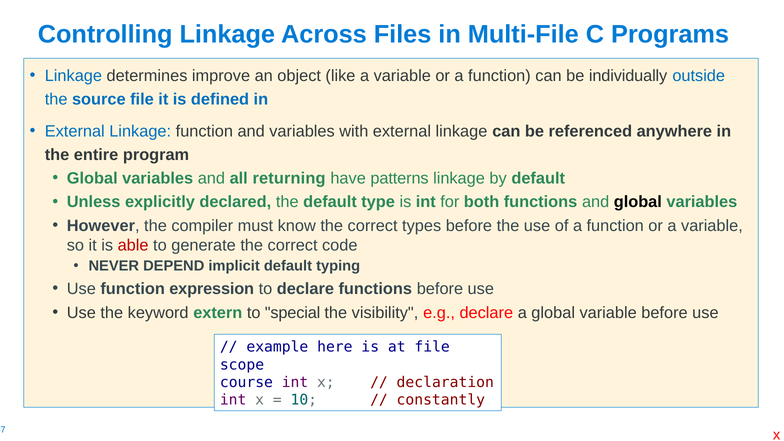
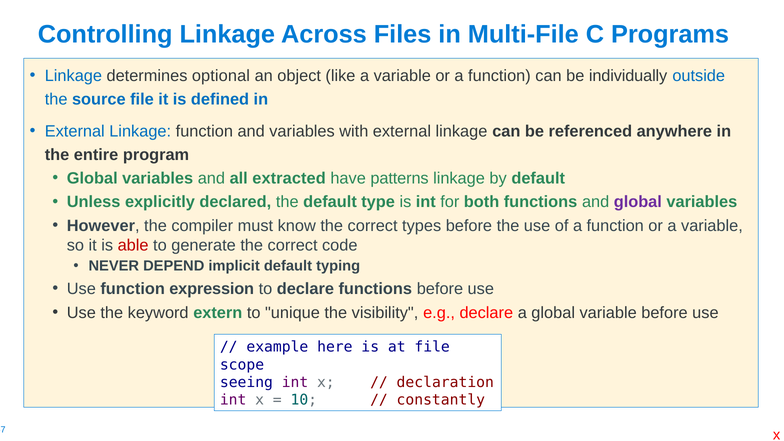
improve: improve -> optional
returning: returning -> extracted
global at (638, 202) colour: black -> purple
special: special -> unique
course: course -> seeing
